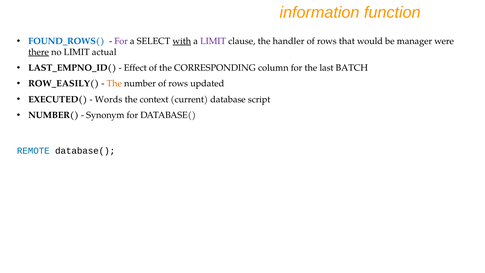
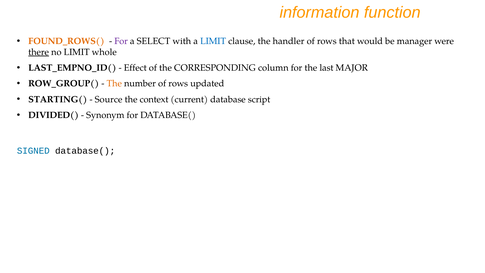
FOUND_ROWS( colour: blue -> orange
with underline: present -> none
LIMIT at (213, 41) colour: purple -> blue
actual: actual -> whole
BATCH: BATCH -> MAJOR
ROW_EASILY(: ROW_EASILY( -> ROW_GROUP(
EXECUTED(: EXECUTED( -> STARTING(
Words: Words -> Source
NUMBER(: NUMBER( -> DIVIDED(
REMOTE: REMOTE -> SIGNED
